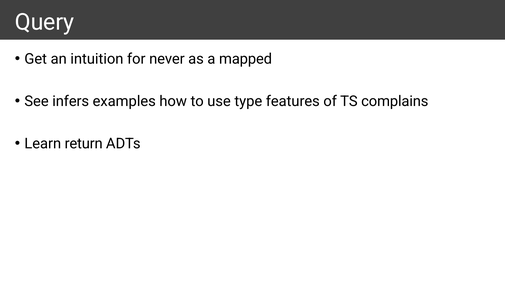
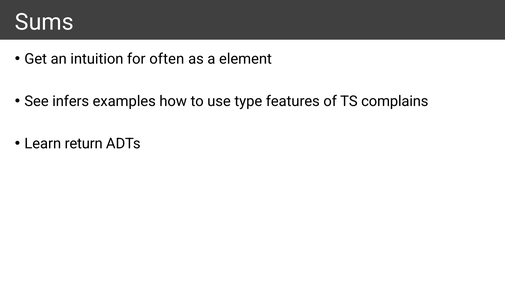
Query: Query -> Sums
never: never -> often
mapped: mapped -> element
